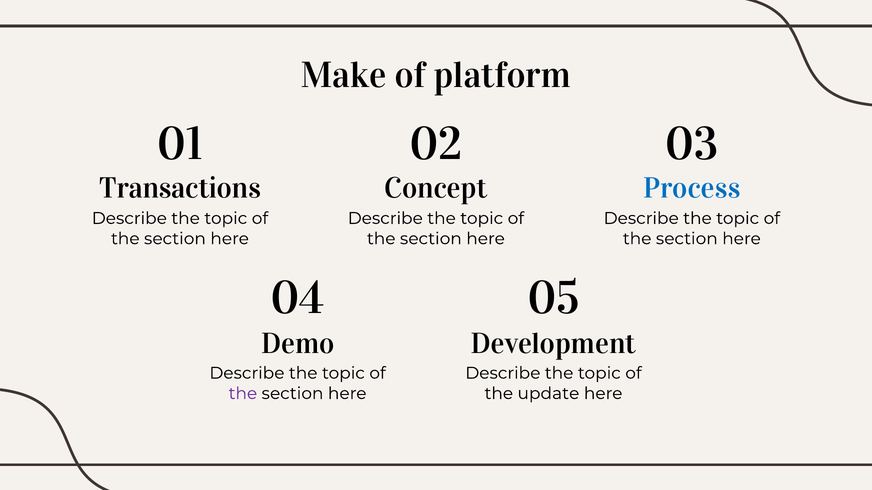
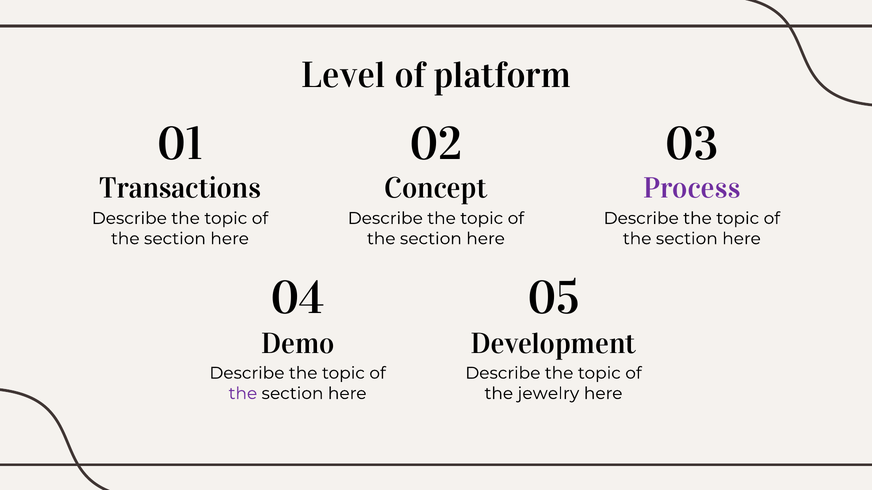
Make: Make -> Level
Process colour: blue -> purple
update: update -> jewelry
